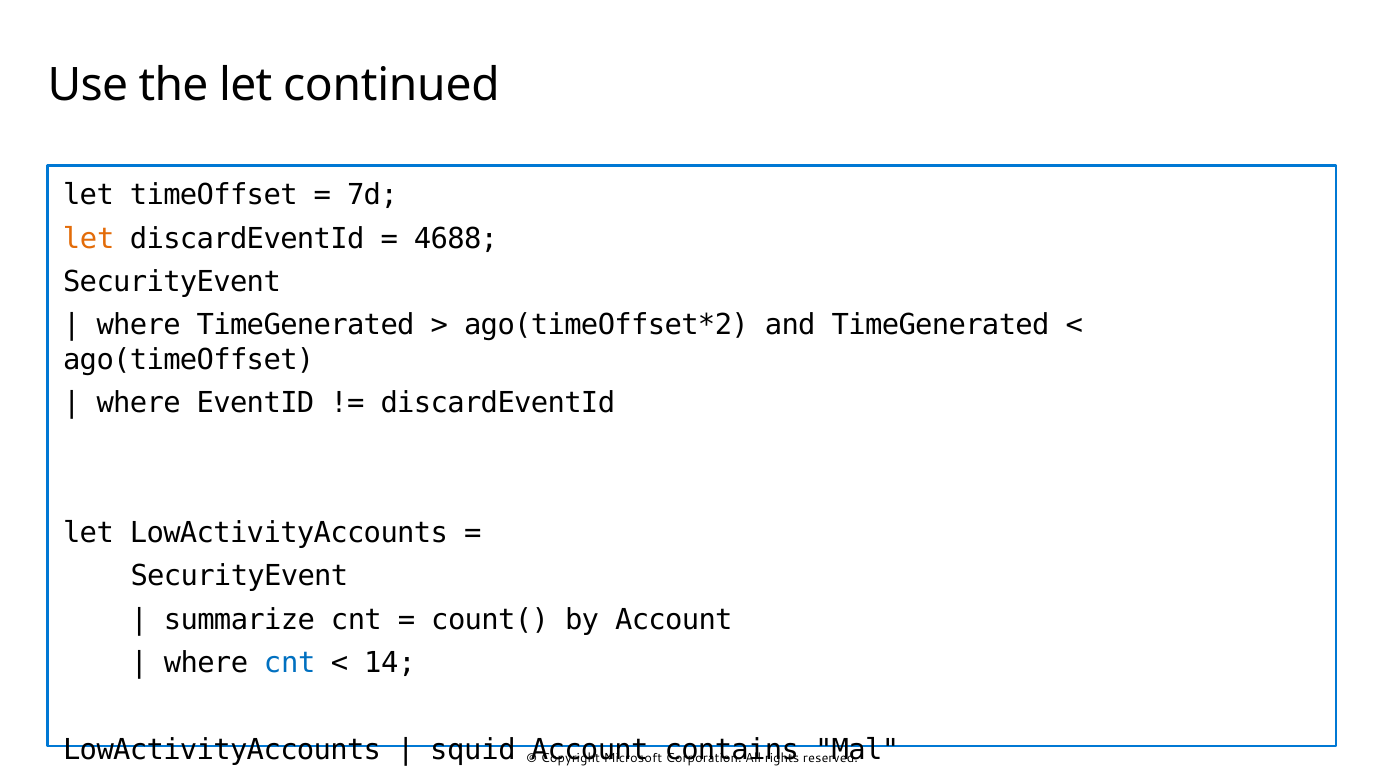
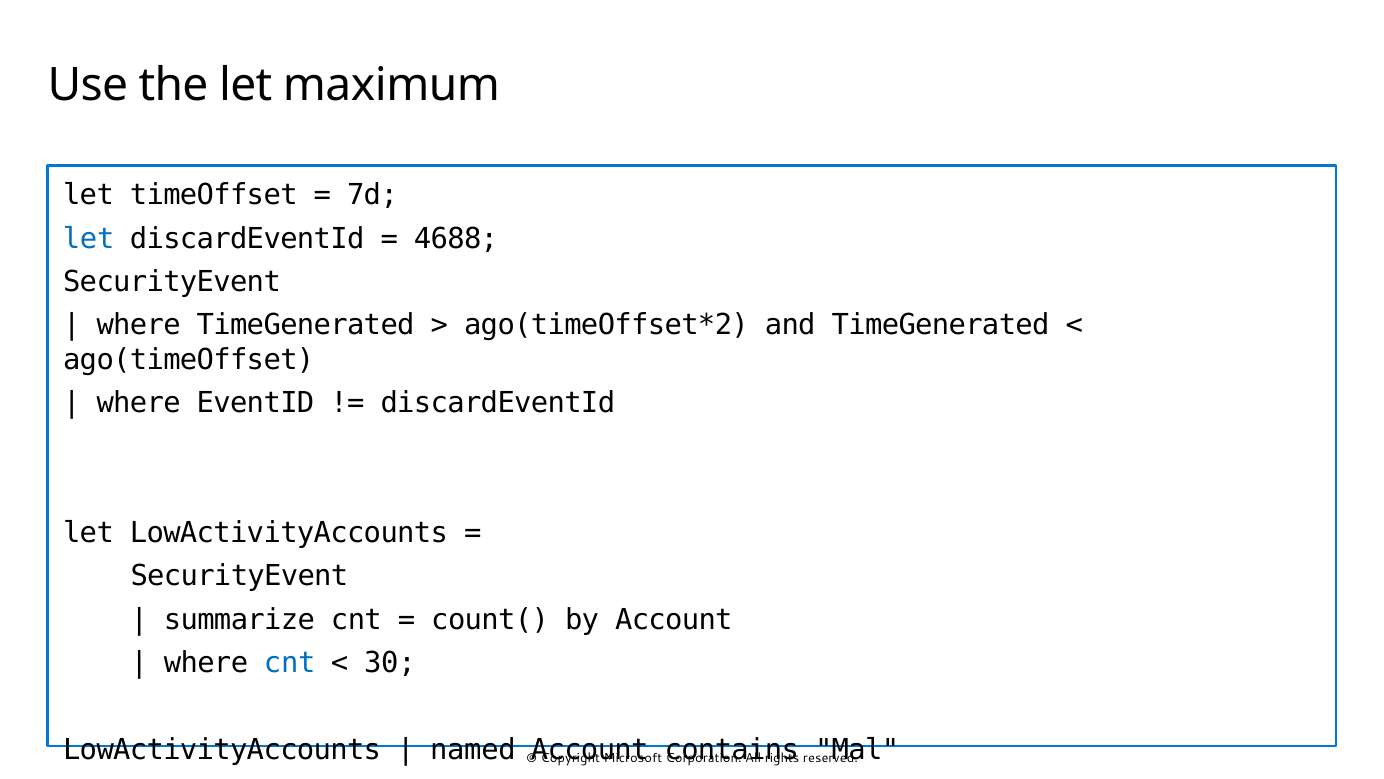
continued: continued -> maximum
let at (89, 238) colour: orange -> blue
14: 14 -> 30
squid: squid -> named
